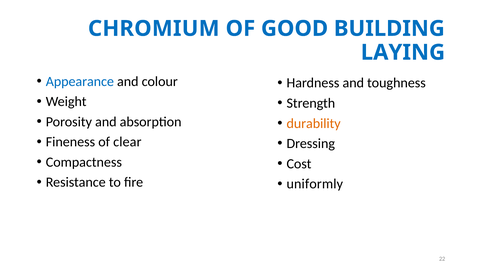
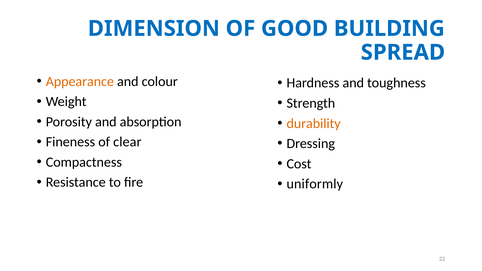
CHROMIUM: CHROMIUM -> DIMENSION
LAYING: LAYING -> SPREAD
Appearance colour: blue -> orange
